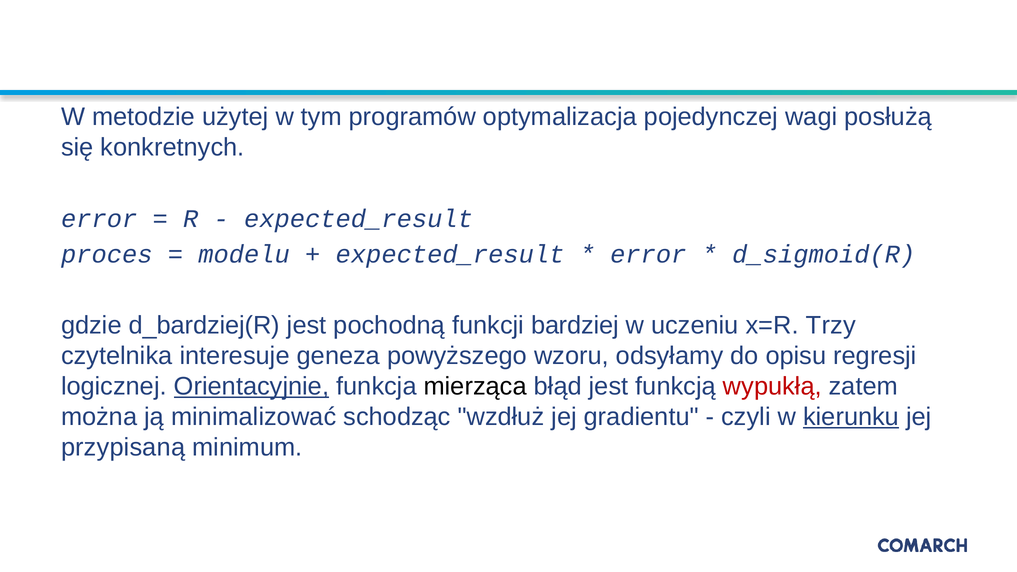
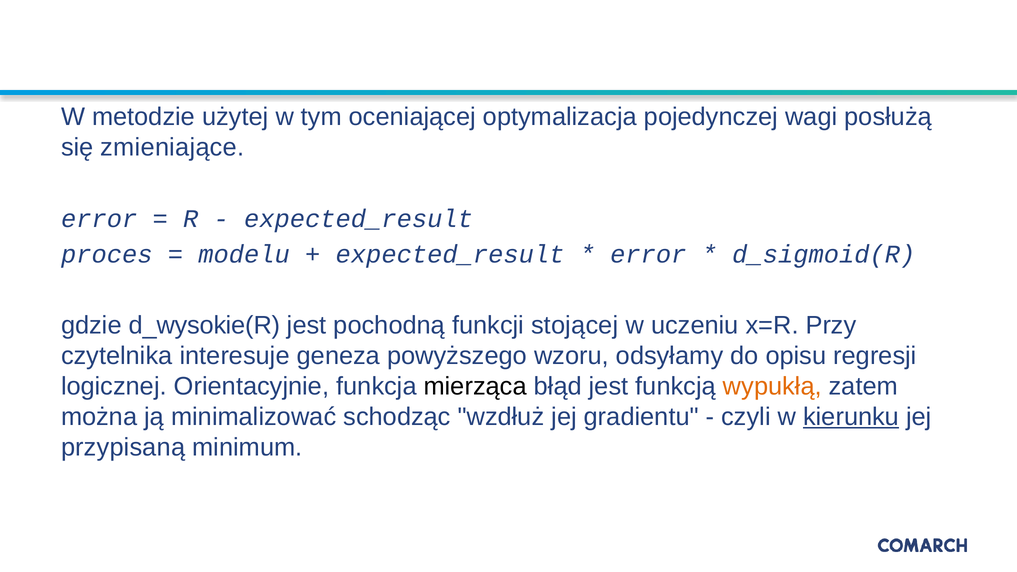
programów: programów -> oceniającej
konkretnych: konkretnych -> zmieniające
d_bardziej(R: d_bardziej(R -> d_wysokie(R
bardziej: bardziej -> stojącej
Trzy: Trzy -> Przy
Orientacyjnie underline: present -> none
wypukłą colour: red -> orange
